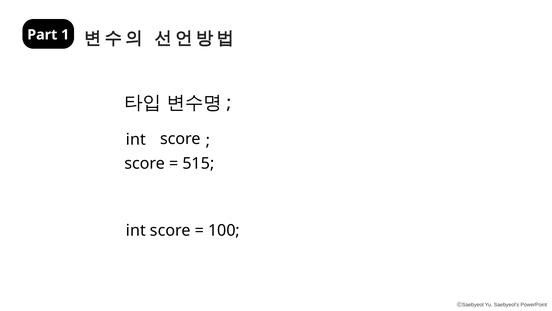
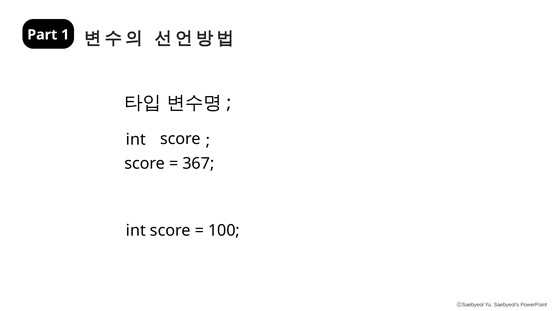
515: 515 -> 367
